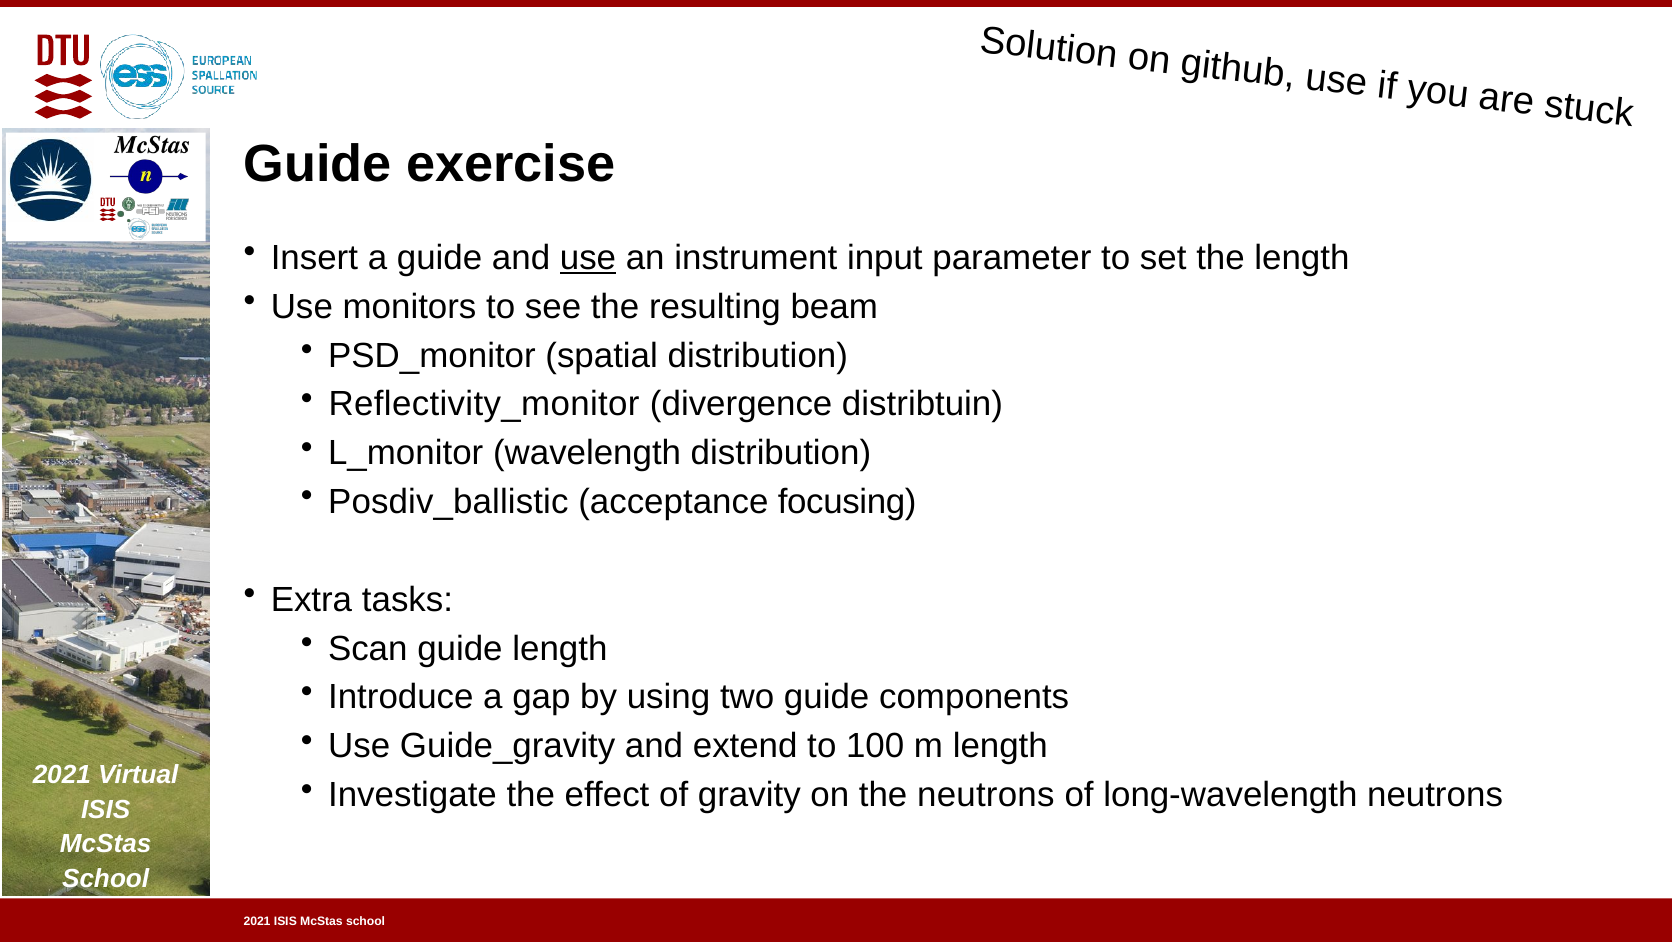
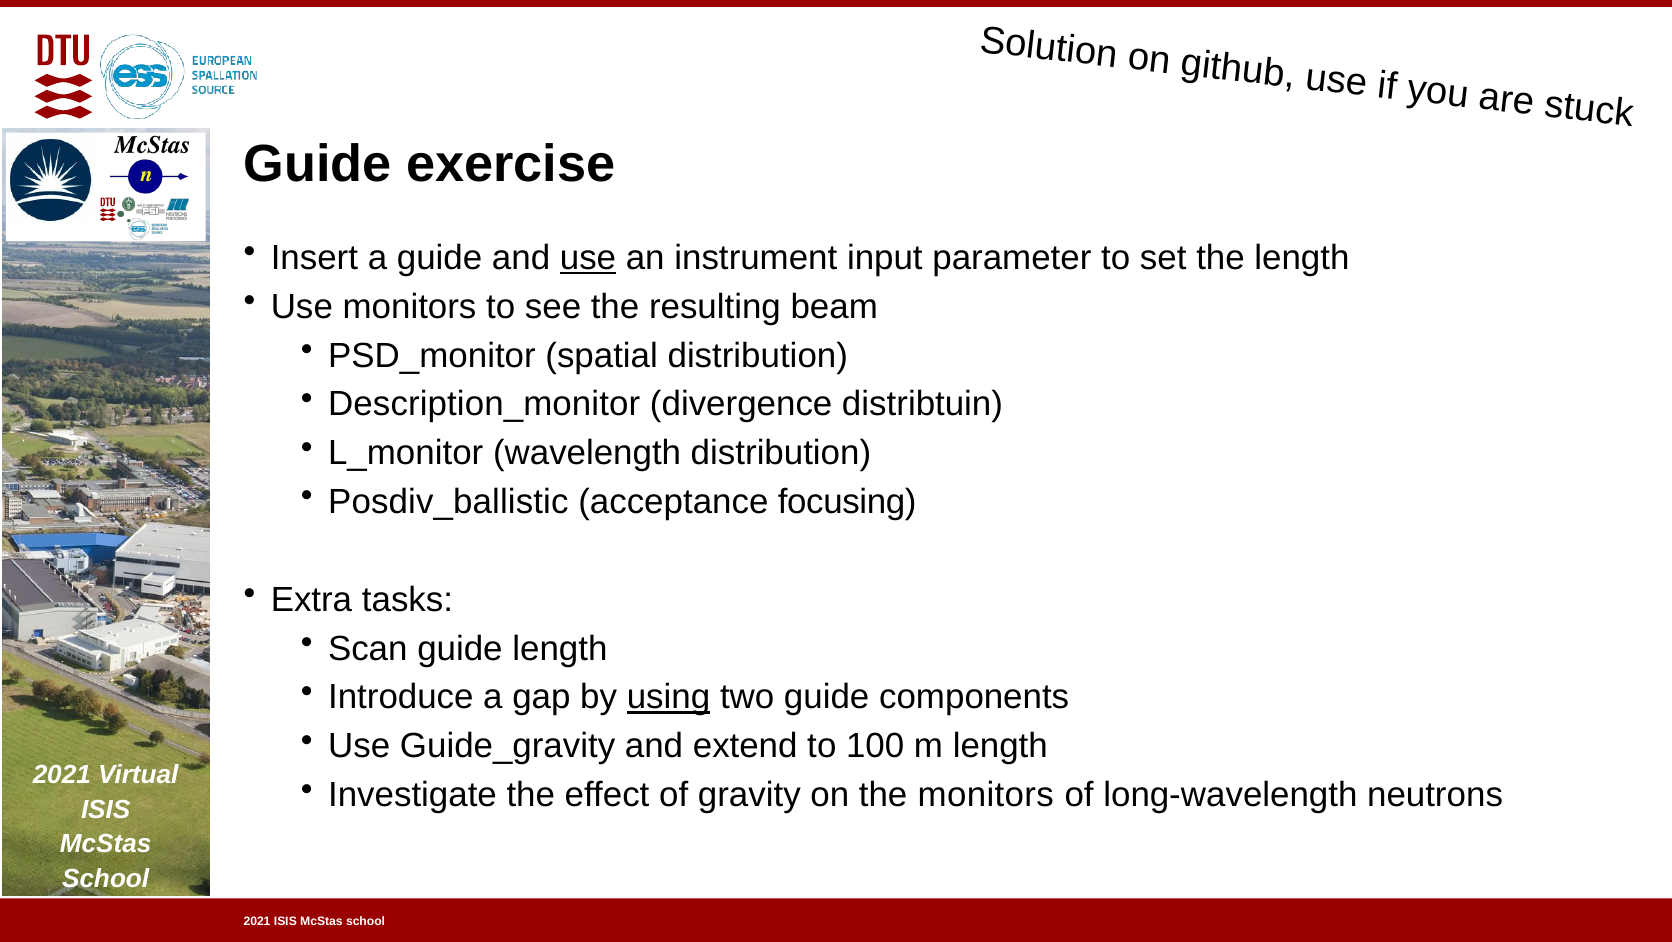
Reflectivity_monitor: Reflectivity_monitor -> Description_monitor
using underline: none -> present
the neutrons: neutrons -> monitors
